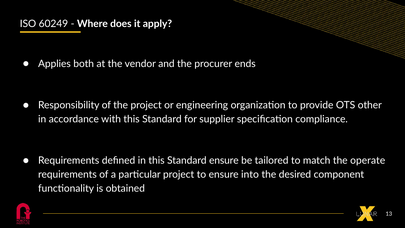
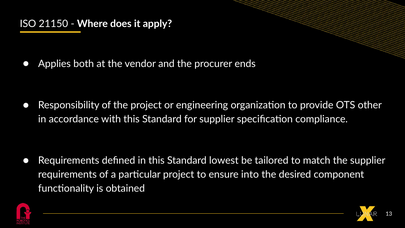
60249: 60249 -> 21150
Standard ensure: ensure -> lowest
the operate: operate -> supplier
